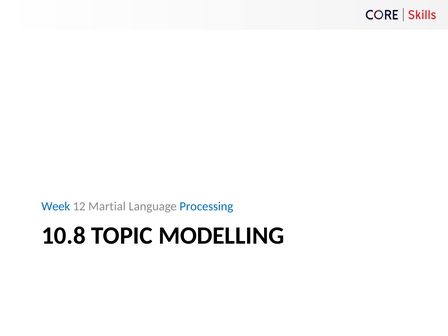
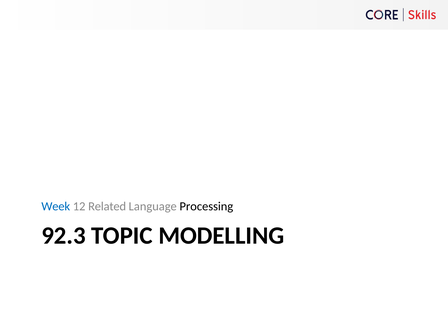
Martial: Martial -> Related
Processing colour: blue -> black
10.8: 10.8 -> 92.3
